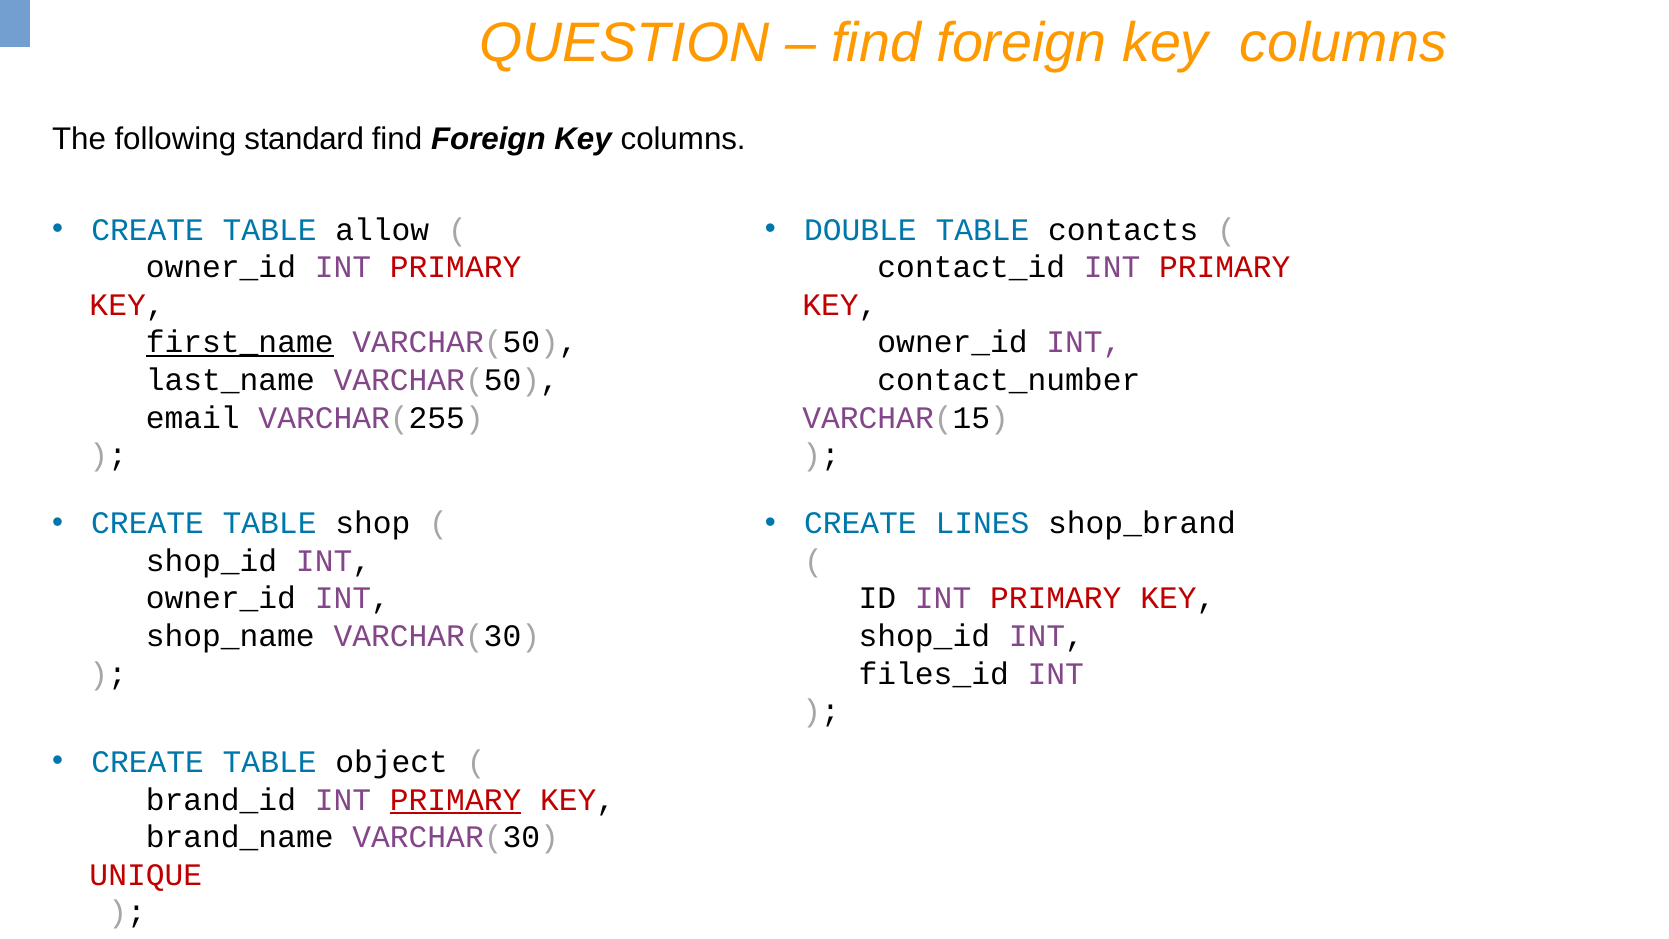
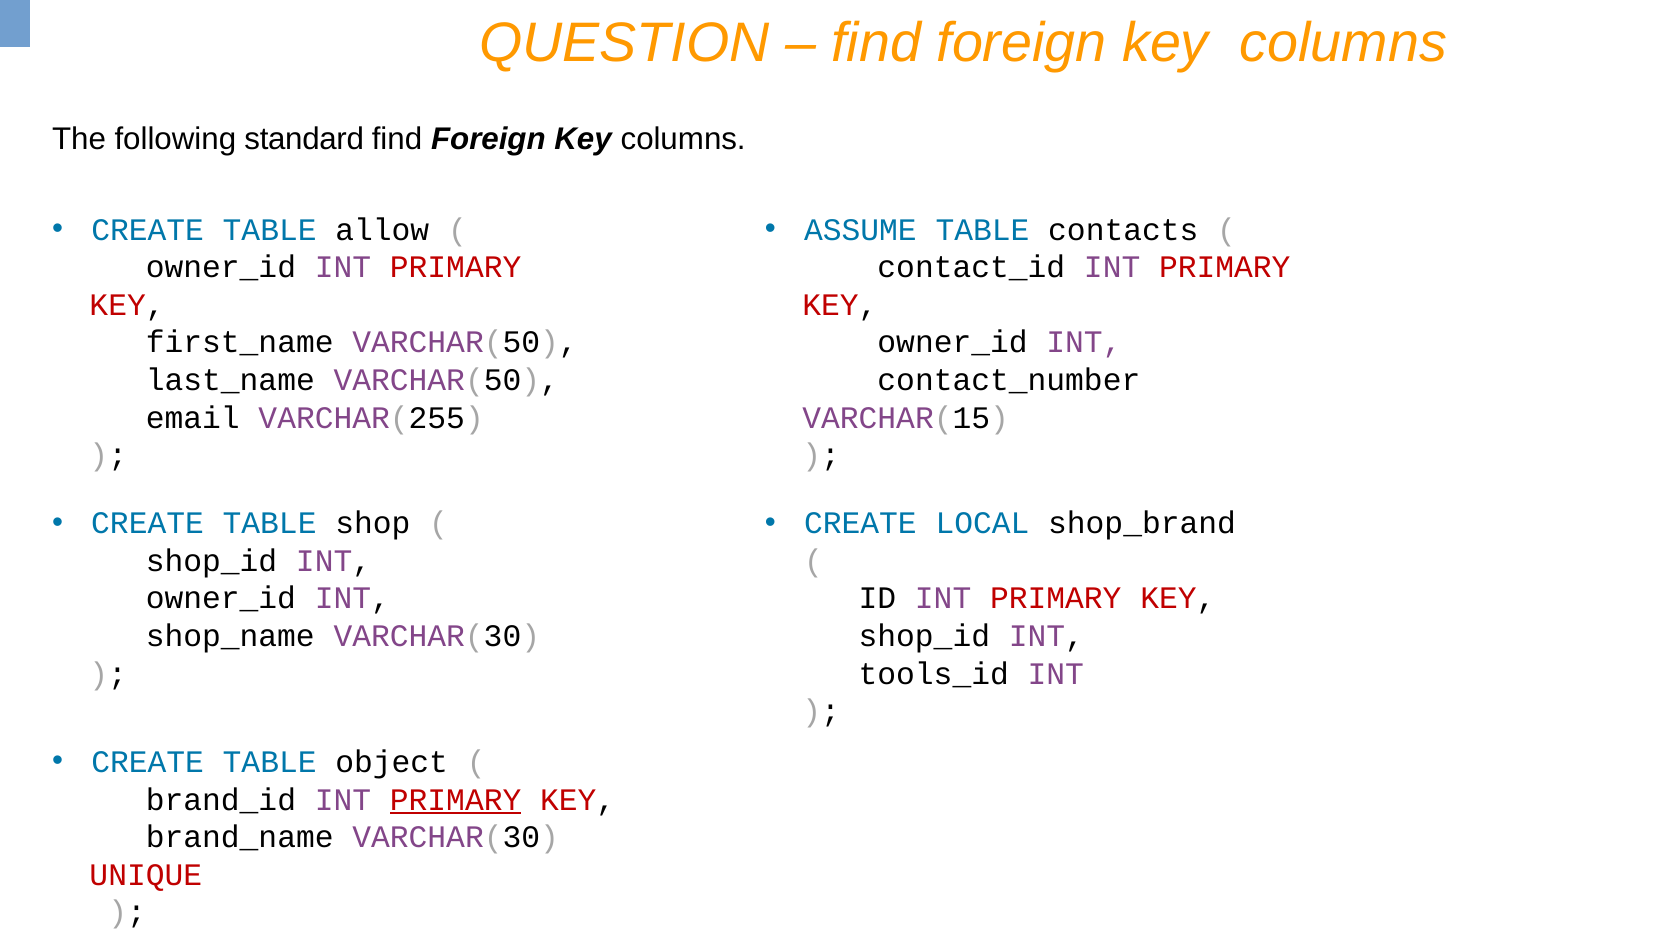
DOUBLE: DOUBLE -> ASSUME
first_name underline: present -> none
LINES: LINES -> LOCAL
files_id: files_id -> tools_id
